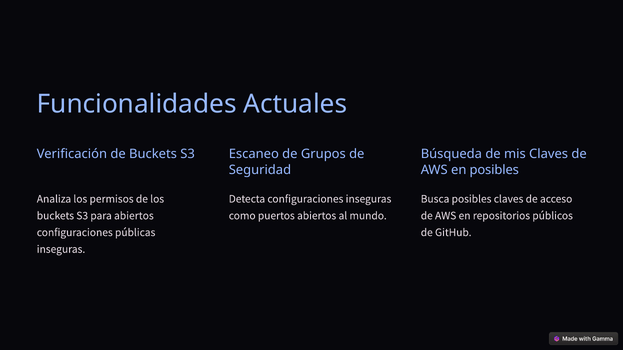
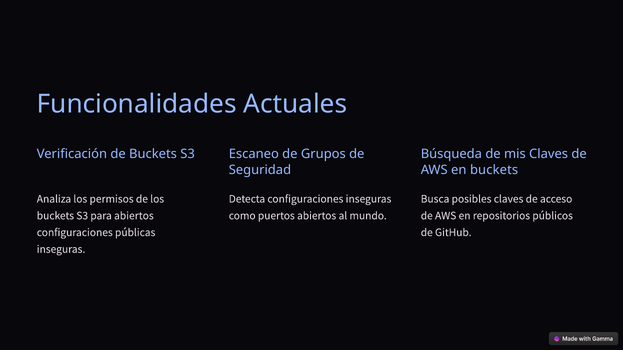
en posibles: posibles -> buckets
